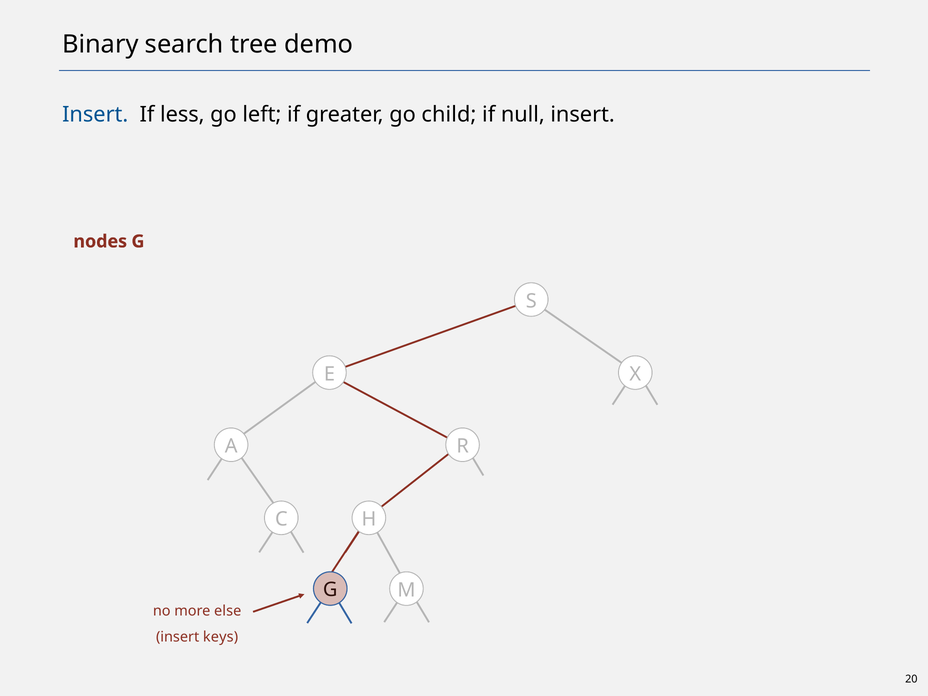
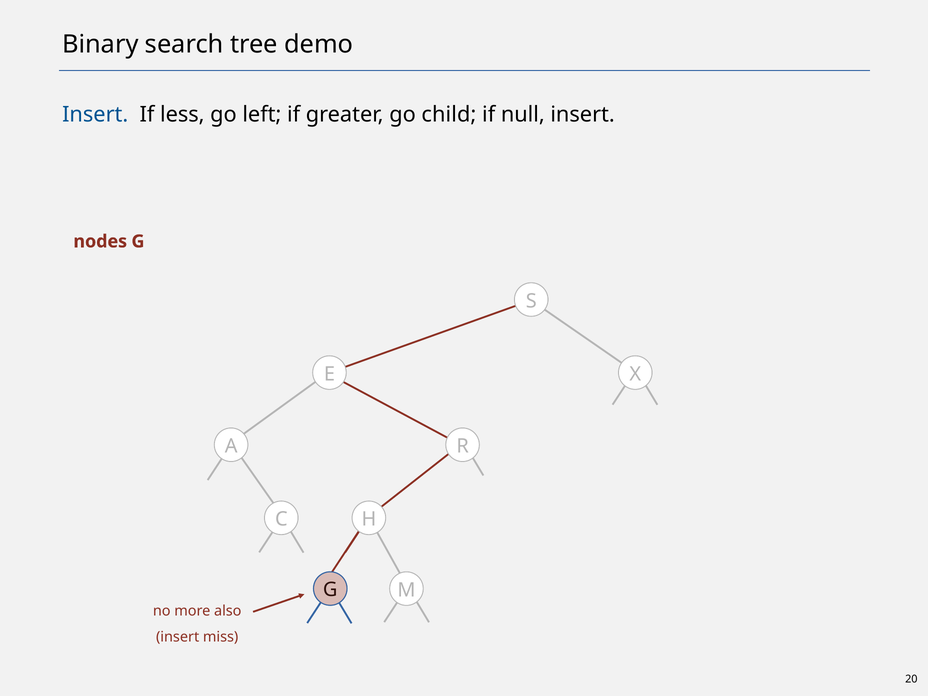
else: else -> also
keys: keys -> miss
